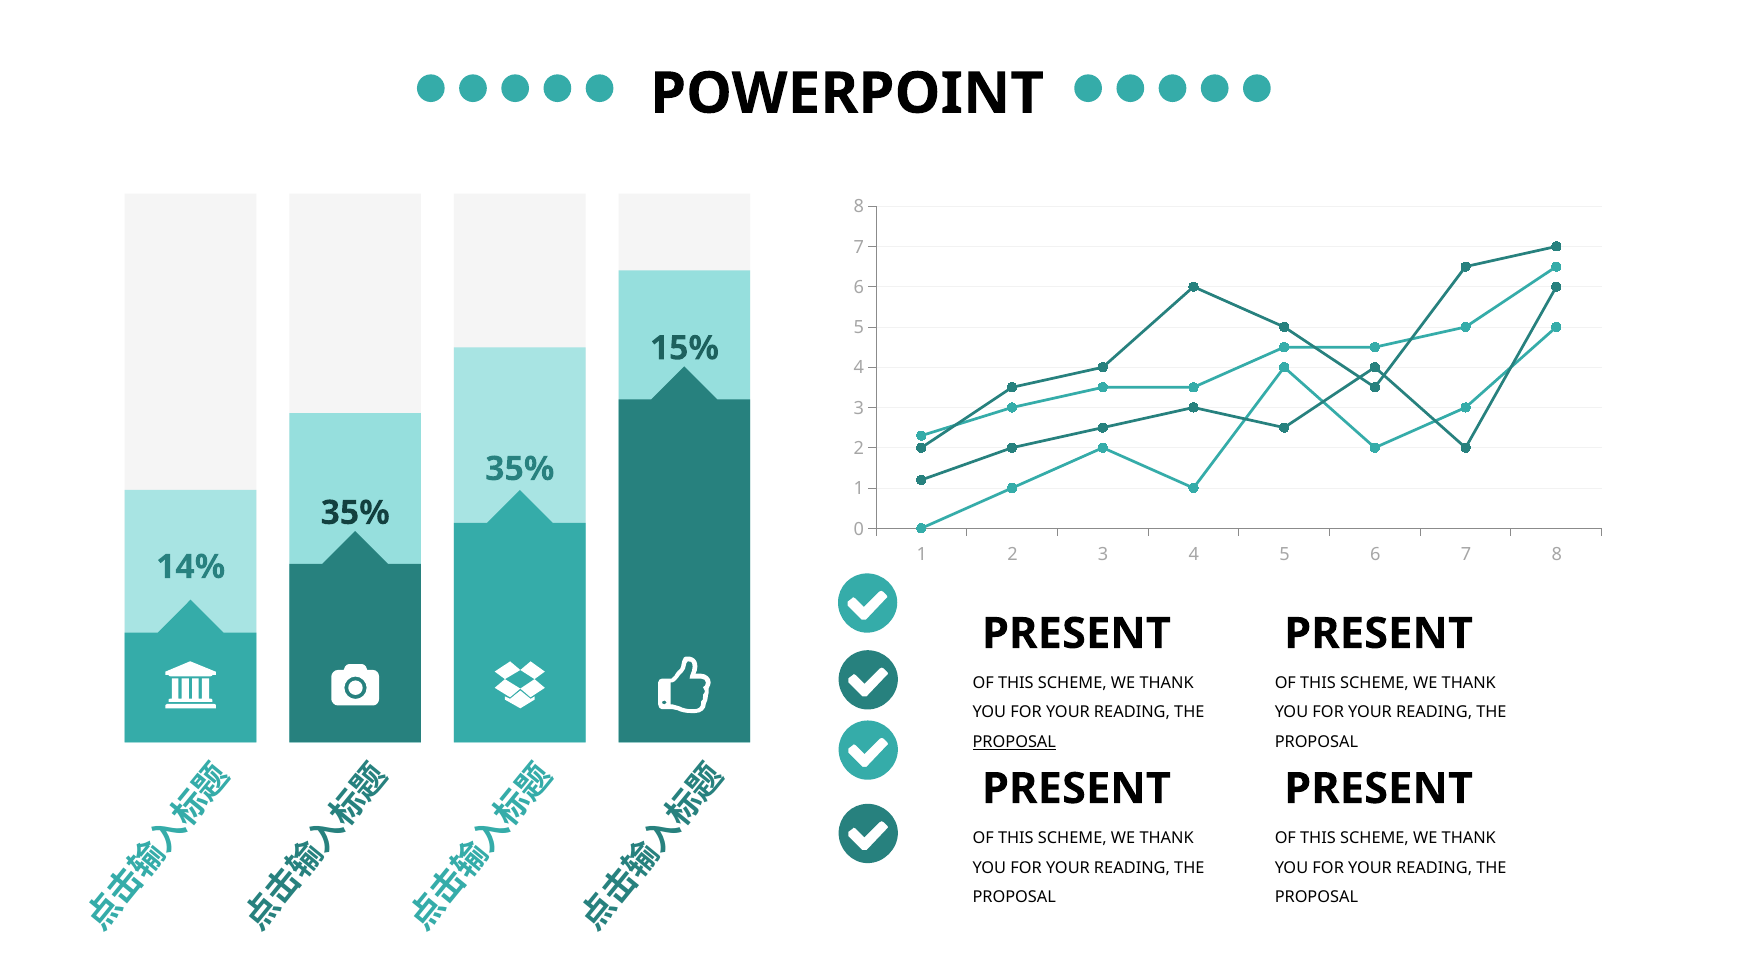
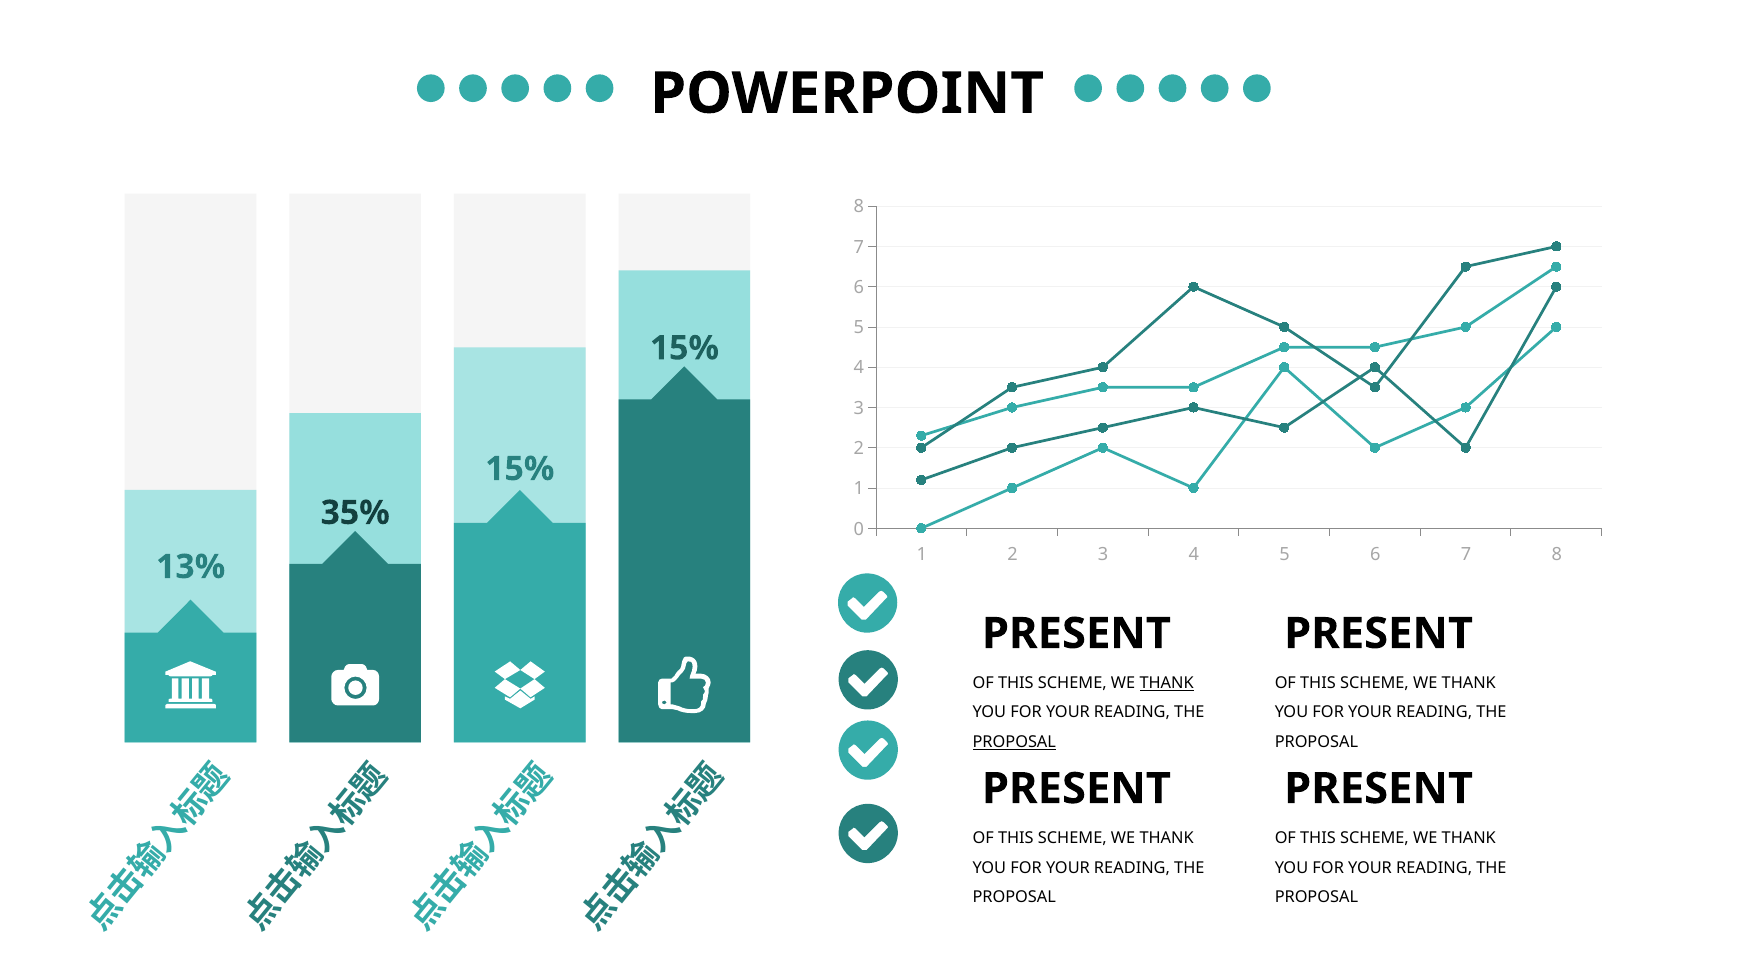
35% at (520, 469): 35% -> 15%
14%: 14% -> 13%
THANK at (1167, 683) underline: none -> present
